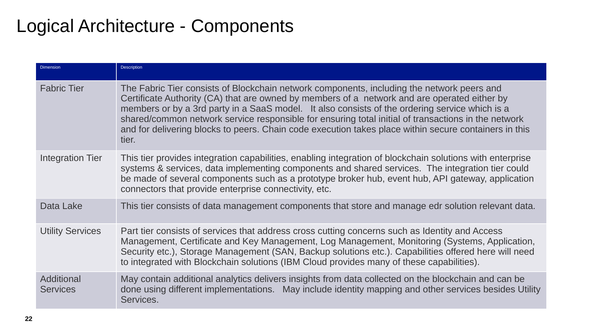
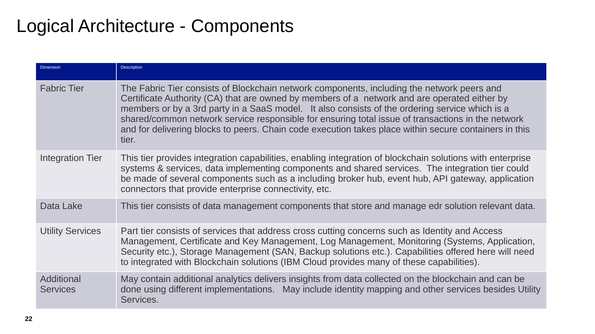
initial: initial -> issue
a prototype: prototype -> including
